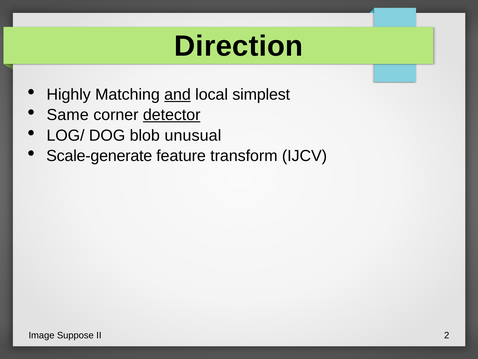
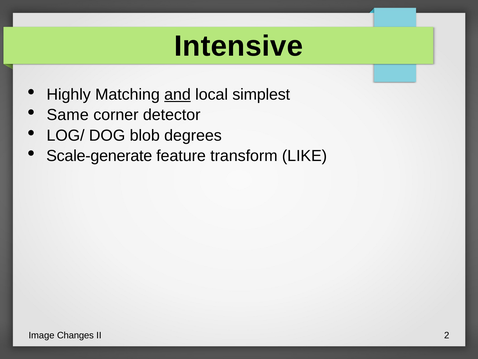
Direction: Direction -> Intensive
detector underline: present -> none
unusual: unusual -> degrees
IJCV: IJCV -> LIKE
Suppose: Suppose -> Changes
